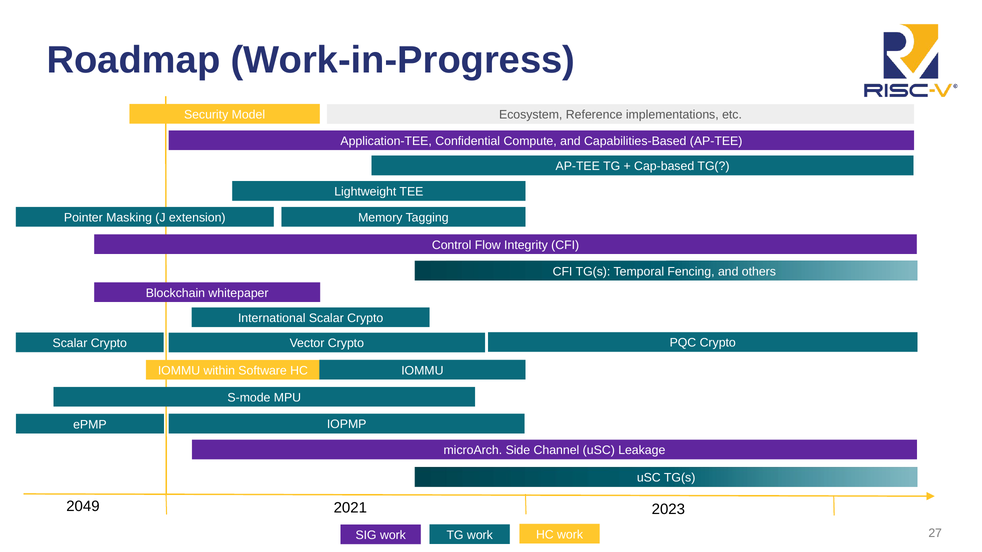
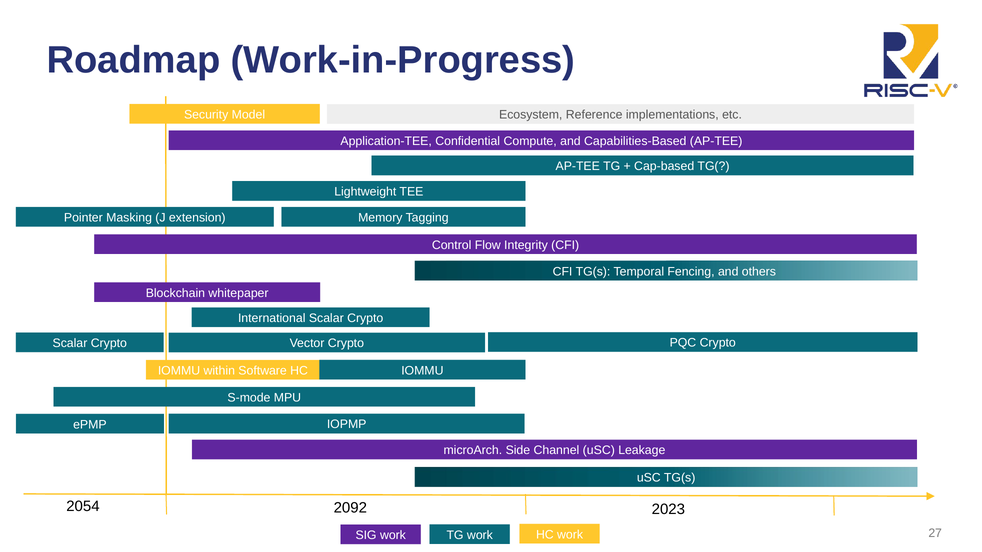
2049: 2049 -> 2054
2021: 2021 -> 2092
